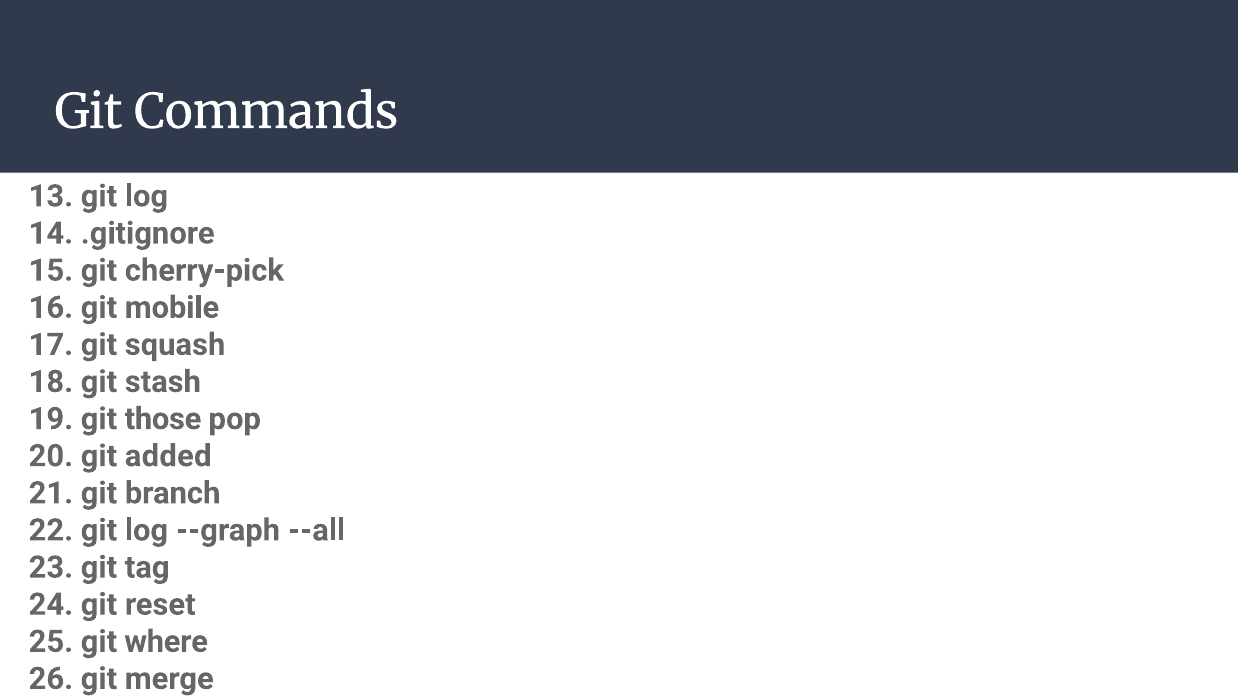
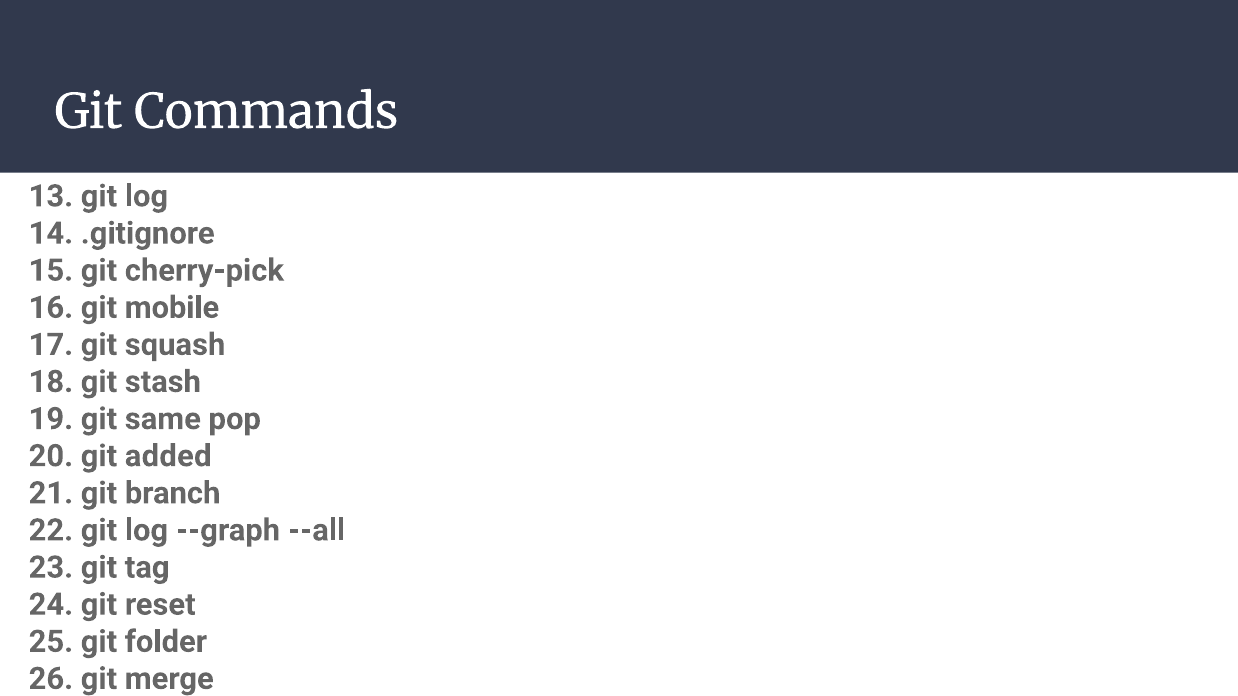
those: those -> same
where: where -> folder
